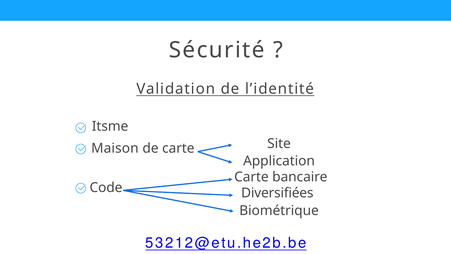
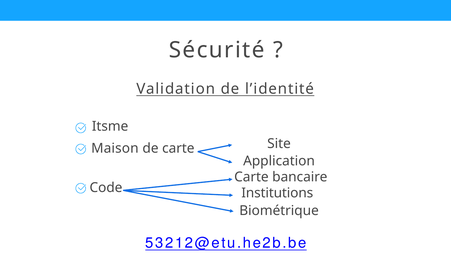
Diversifiées: Diversifiées -> Institutions
